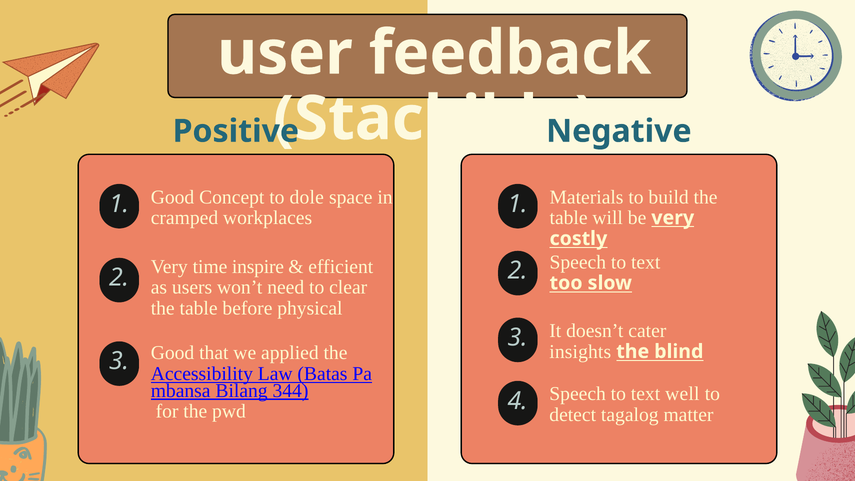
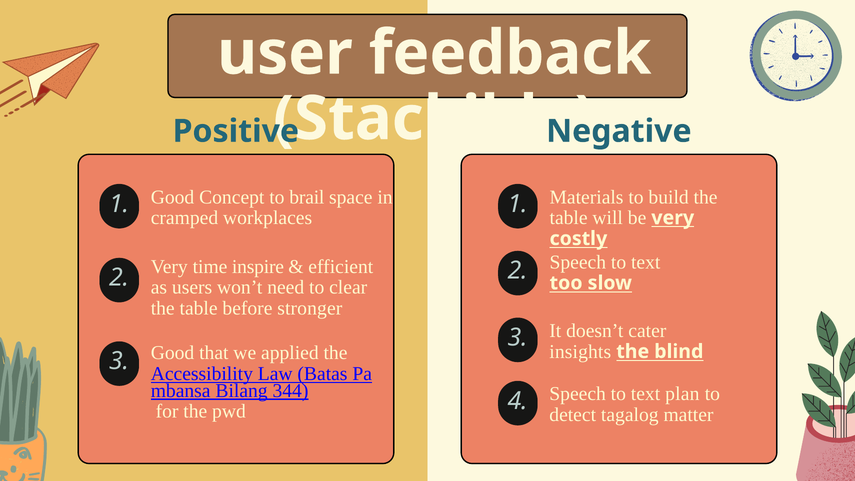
dole: dole -> brail
physical: physical -> stronger
well: well -> plan
